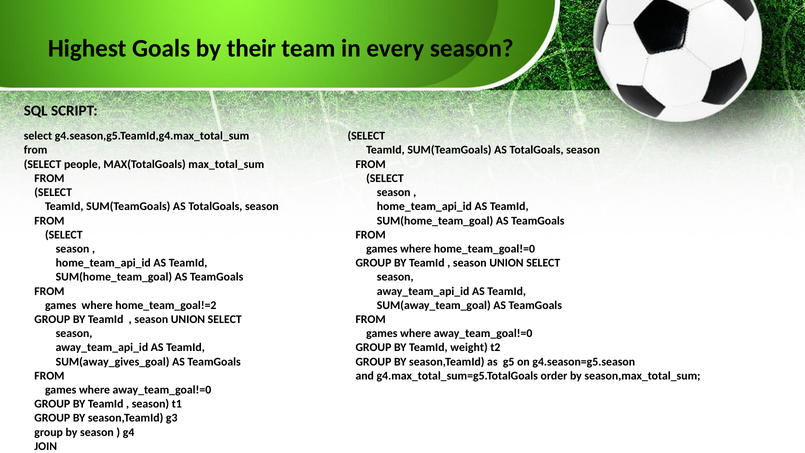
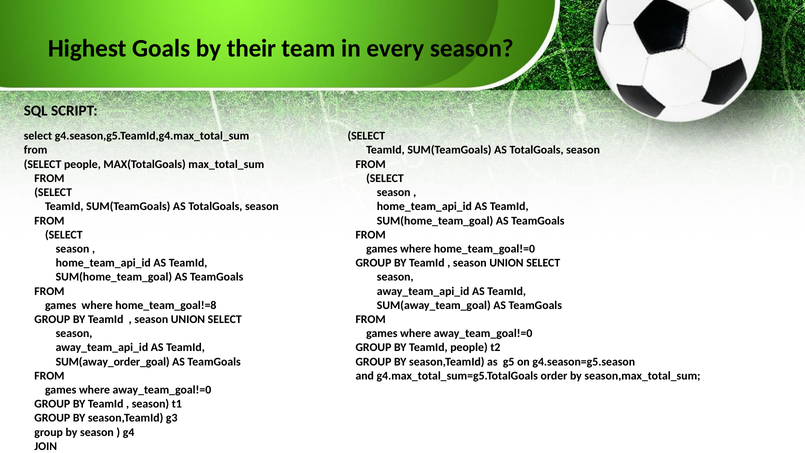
home_team_goal!=2: home_team_goal!=2 -> home_team_goal!=8
TeamId weight: weight -> people
SUM(away_gives_goal: SUM(away_gives_goal -> SUM(away_order_goal
